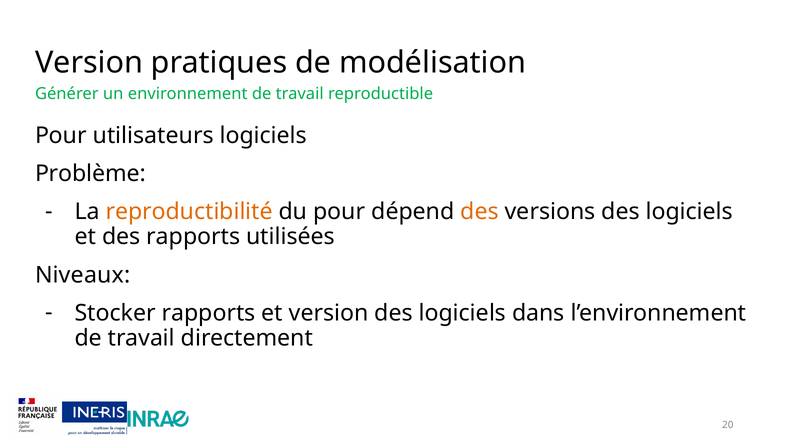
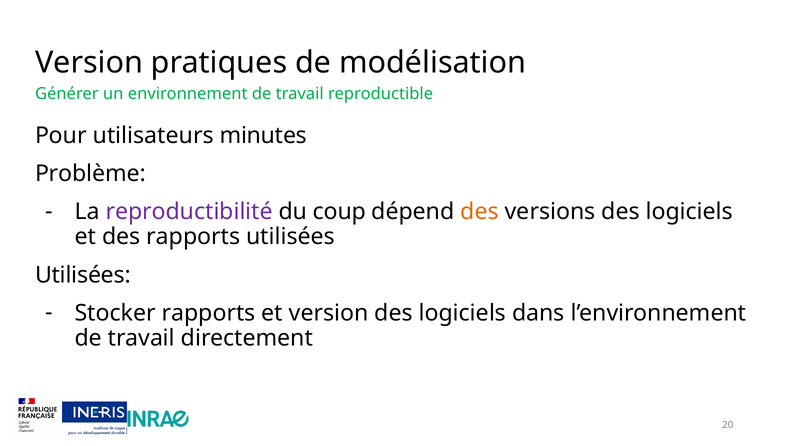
utilisateurs logiciels: logiciels -> minutes
reproductibilité colour: orange -> purple
du pour: pour -> coup
Niveaux at (83, 275): Niveaux -> Utilisées
